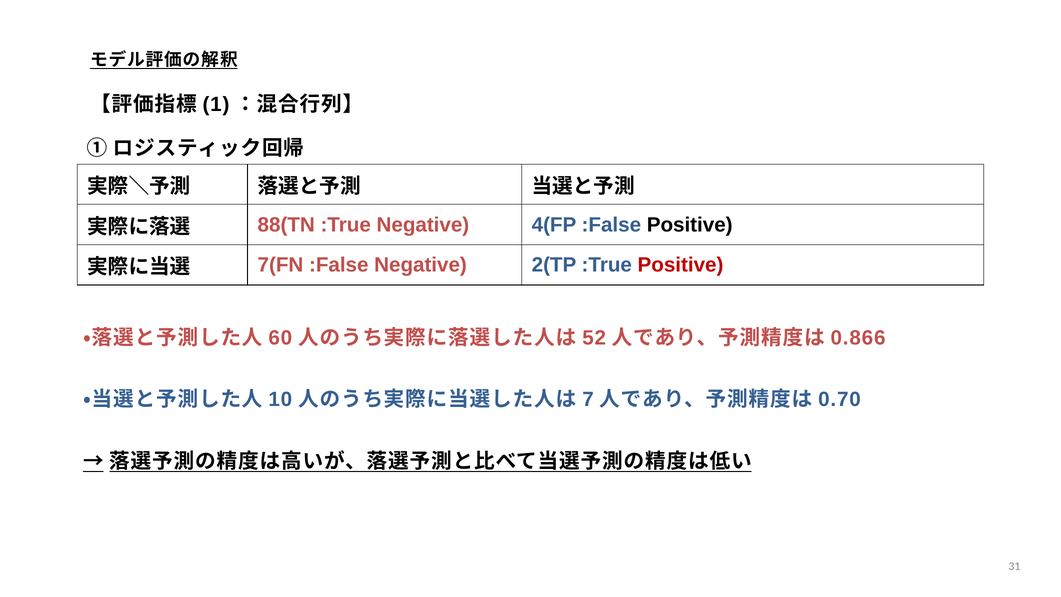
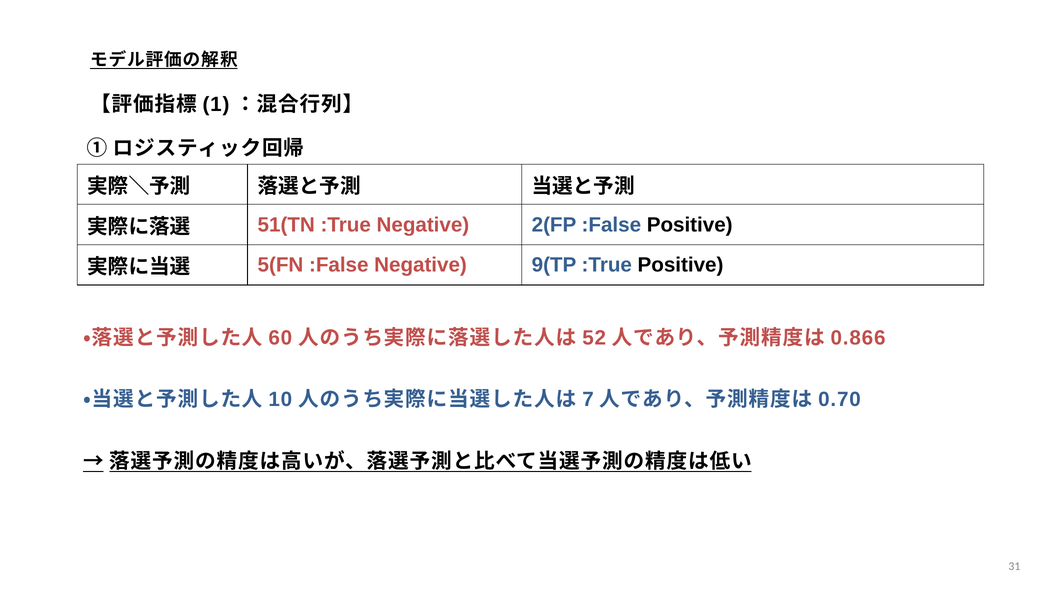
88(TN: 88(TN -> 51(TN
4(FP: 4(FP -> 2(FP
7(FN: 7(FN -> 5(FN
2(TP: 2(TP -> 9(TP
Positive at (681, 265) colour: red -> black
